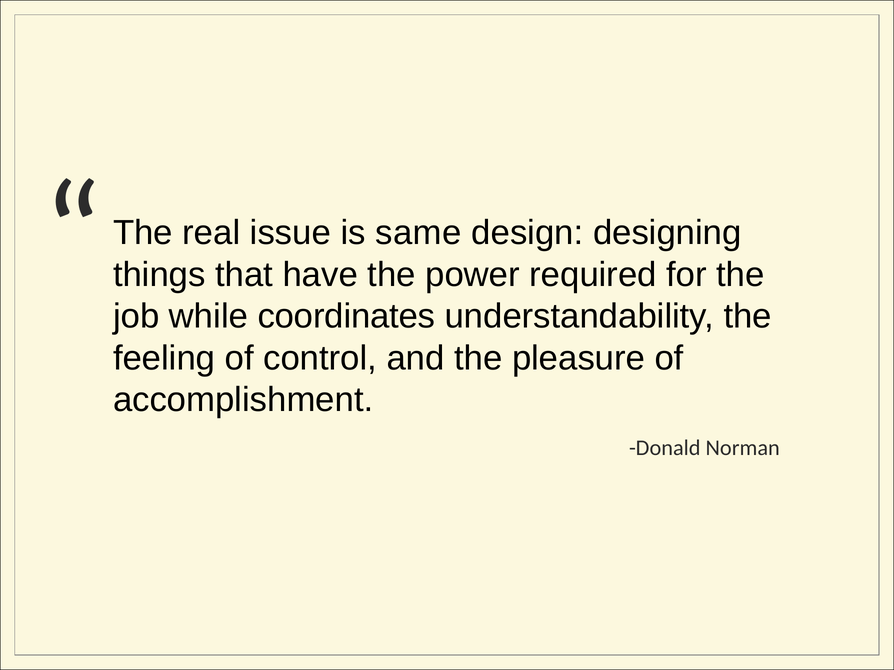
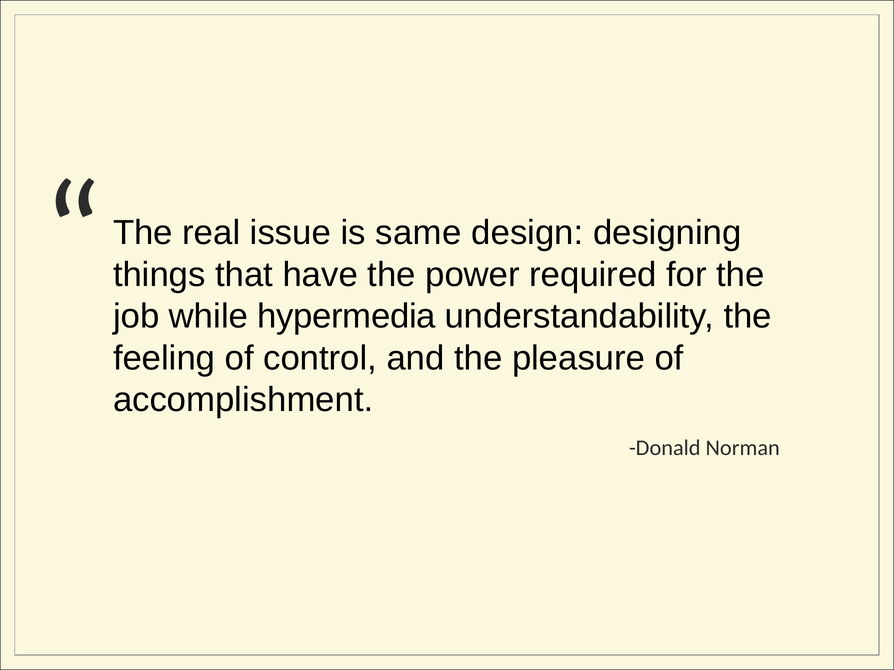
coordinates: coordinates -> hypermedia
